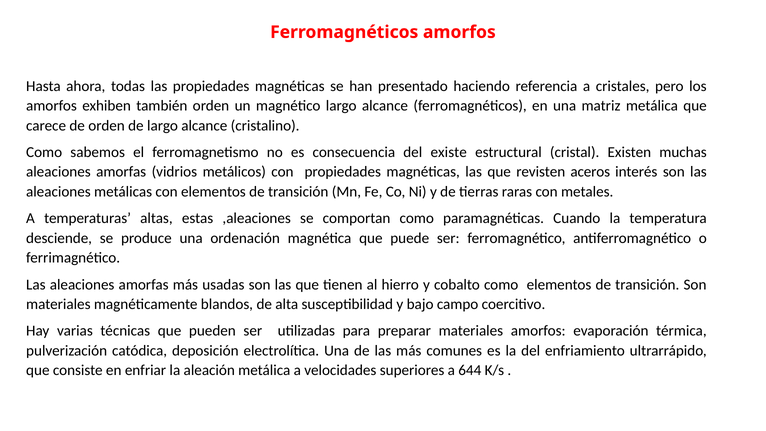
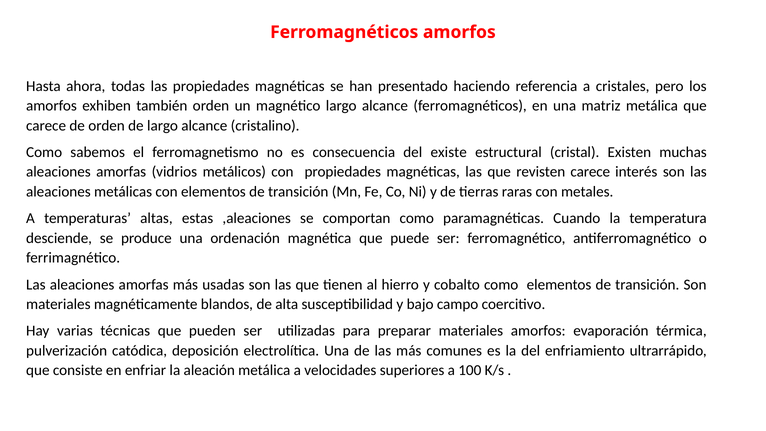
revisten aceros: aceros -> carece
644: 644 -> 100
